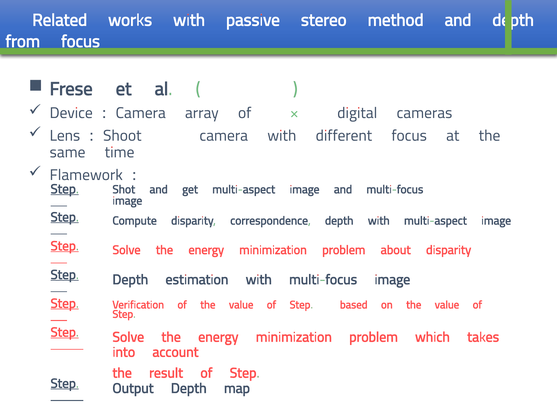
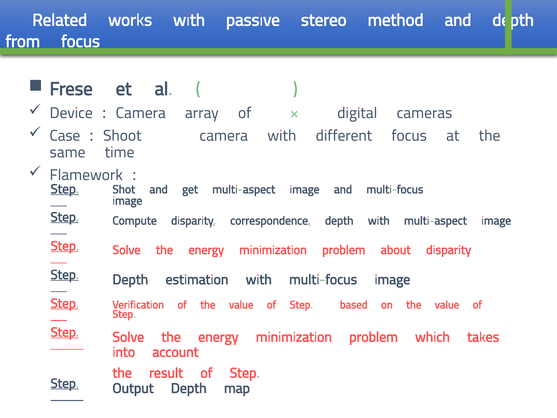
Lens: Lens -> Case
